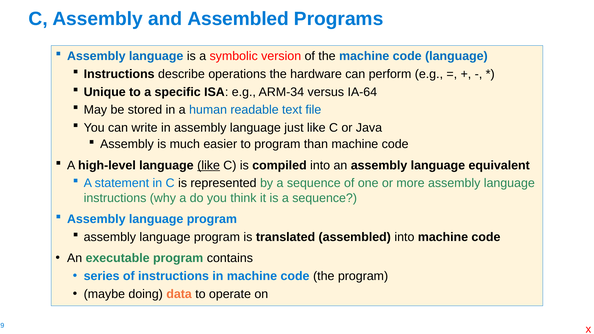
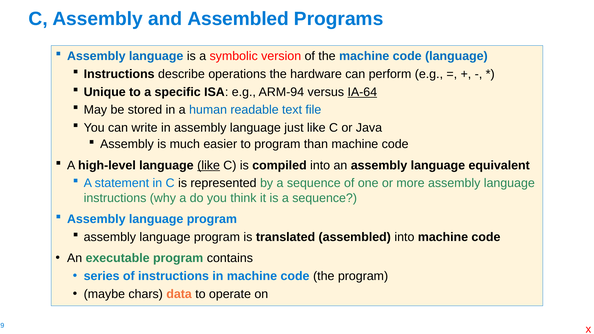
ARM-34: ARM-34 -> ARM-94
IA-64 underline: none -> present
doing: doing -> chars
